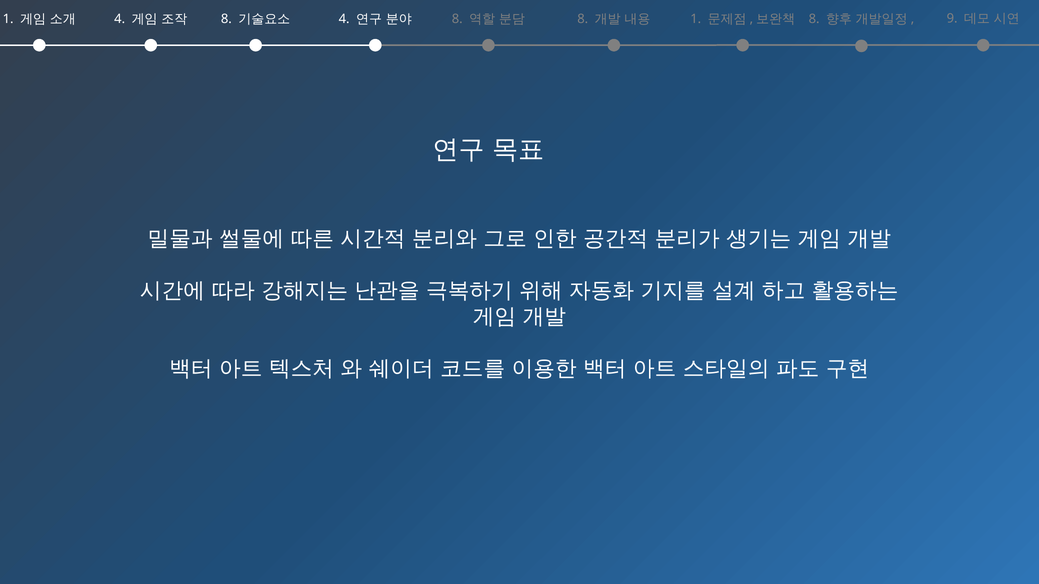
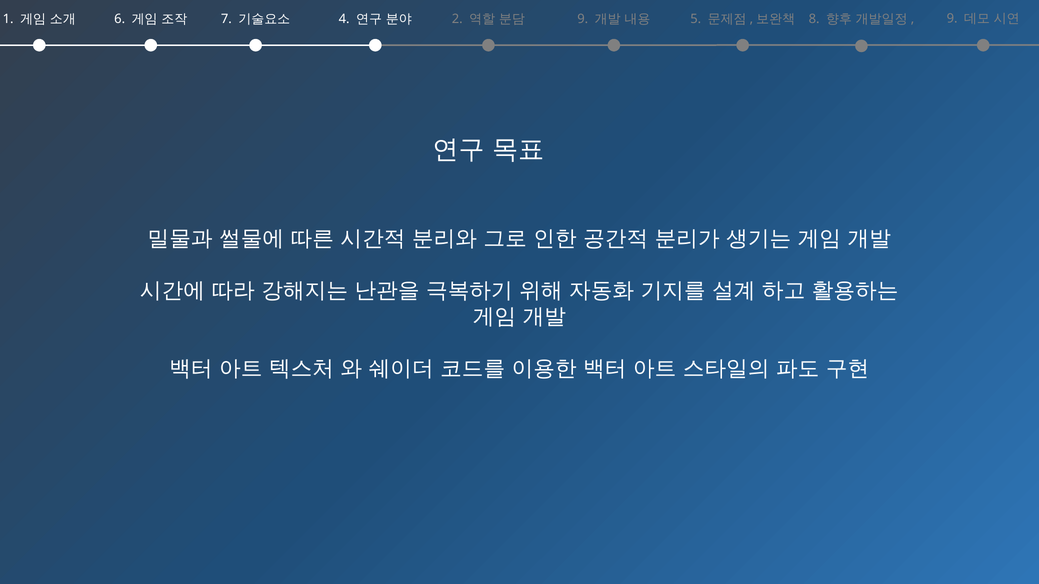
4 at (120, 19): 4 -> 6
8 at (226, 19): 8 -> 7
8 at (457, 19): 8 -> 2
8 at (583, 19): 8 -> 9
1 at (696, 19): 1 -> 5
